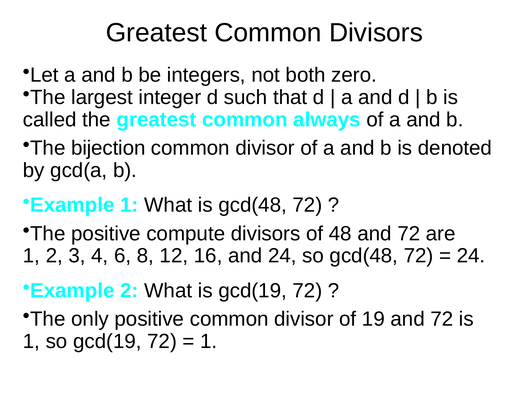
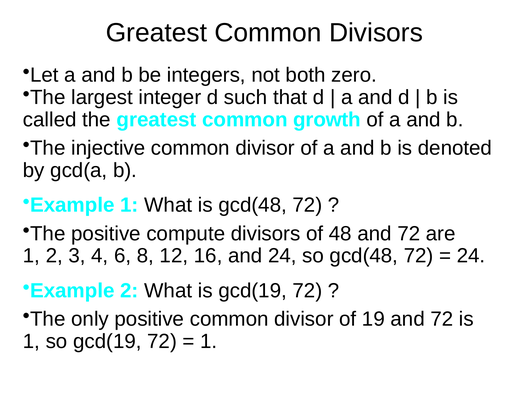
always: always -> growth
bijection: bijection -> injective
